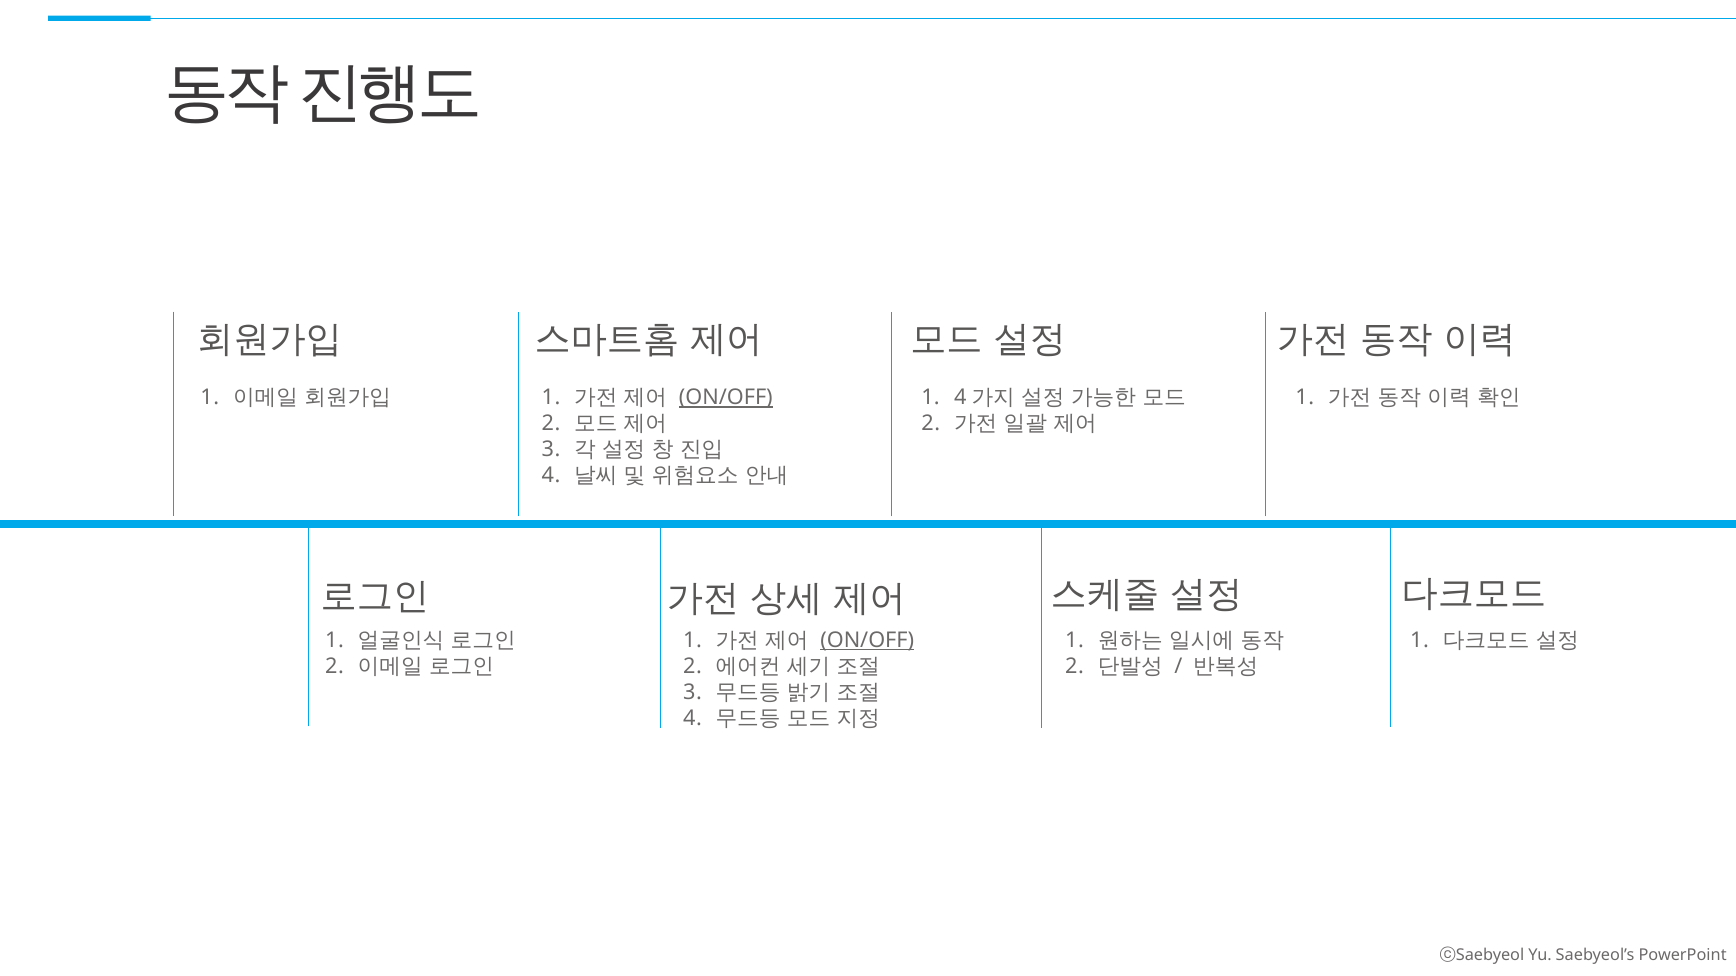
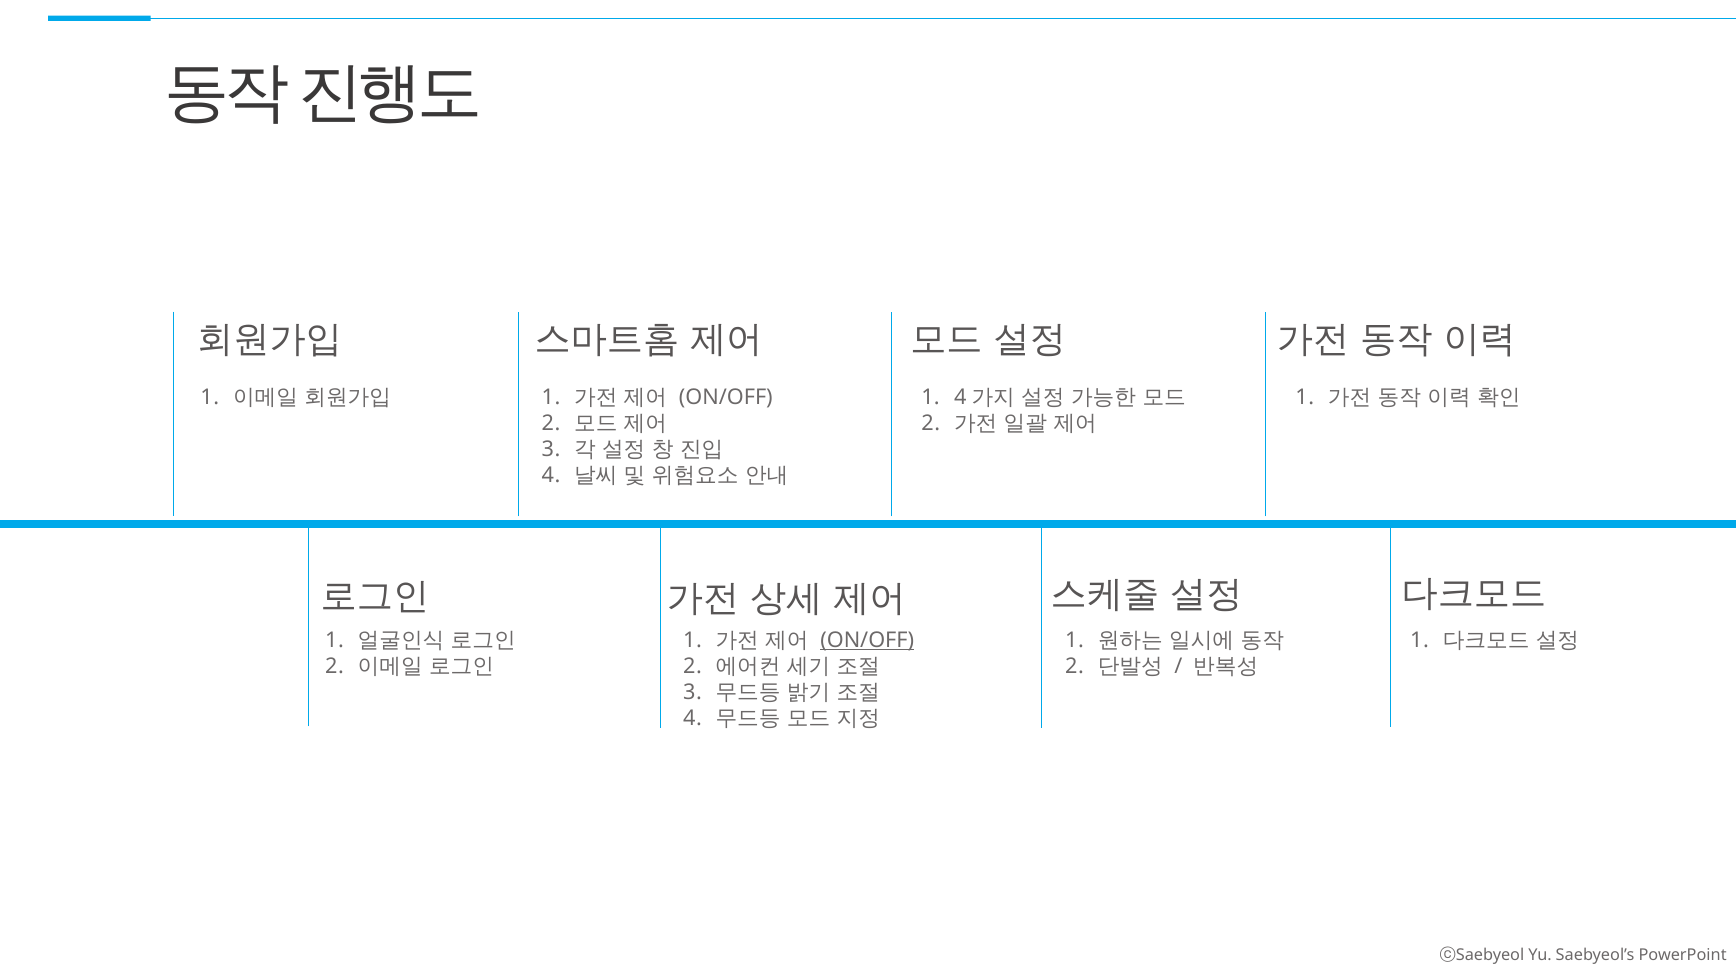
ON/OFF at (726, 398) underline: present -> none
